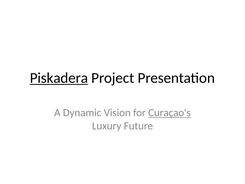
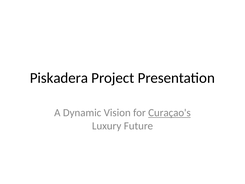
Piskadera underline: present -> none
